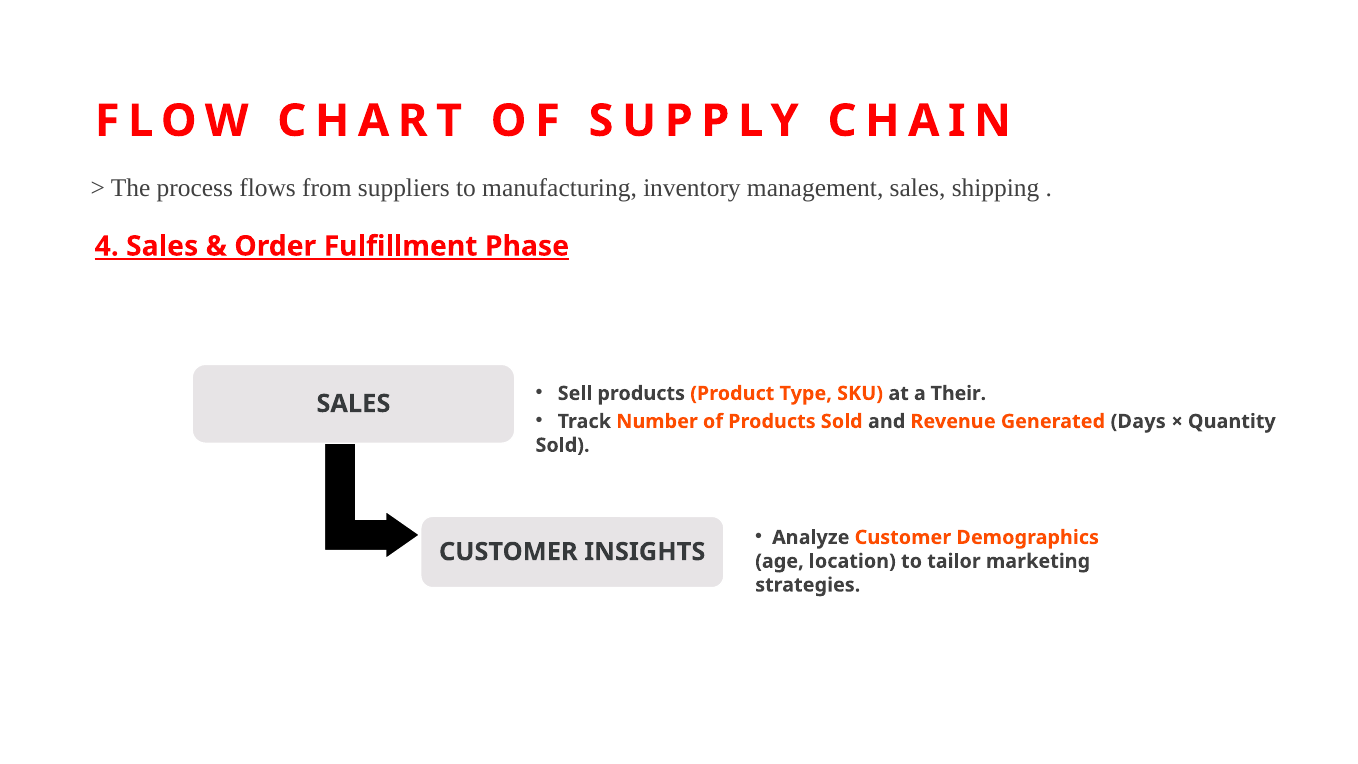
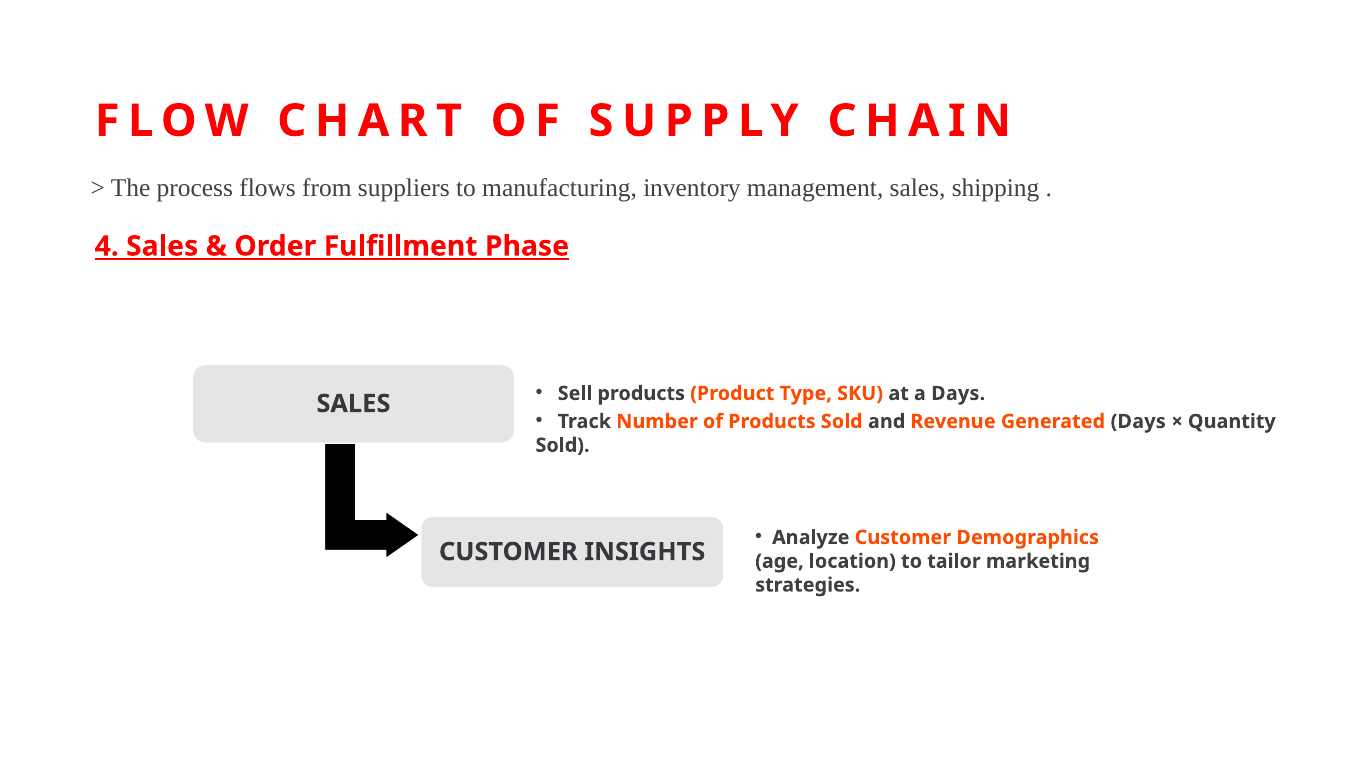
a Their: Their -> Days
